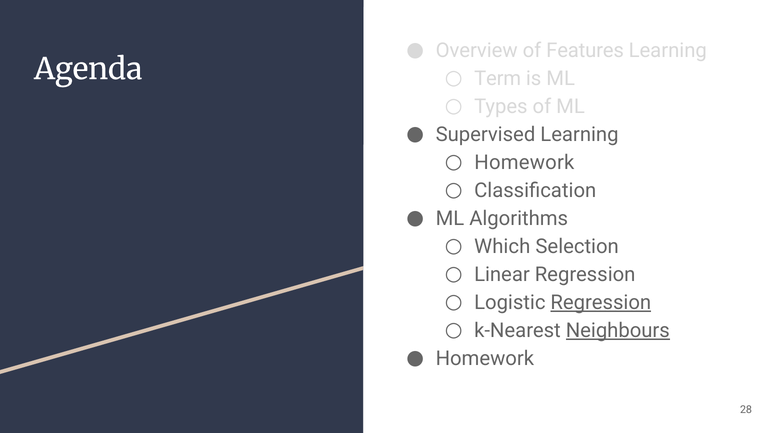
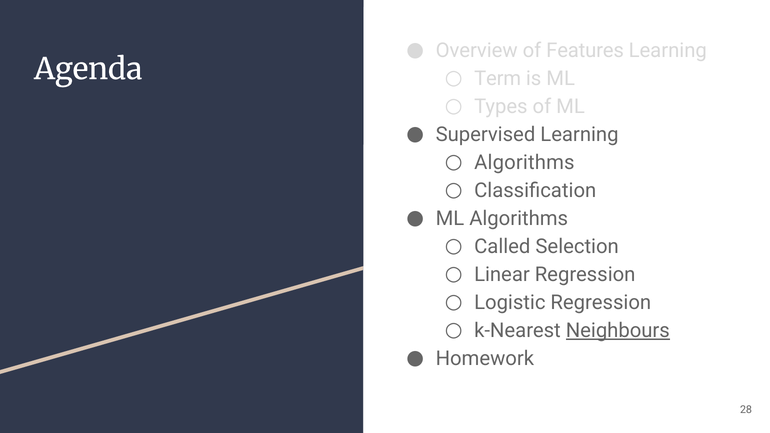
Homework at (524, 163): Homework -> Algorithms
Which: Which -> Called
Regression at (601, 303) underline: present -> none
